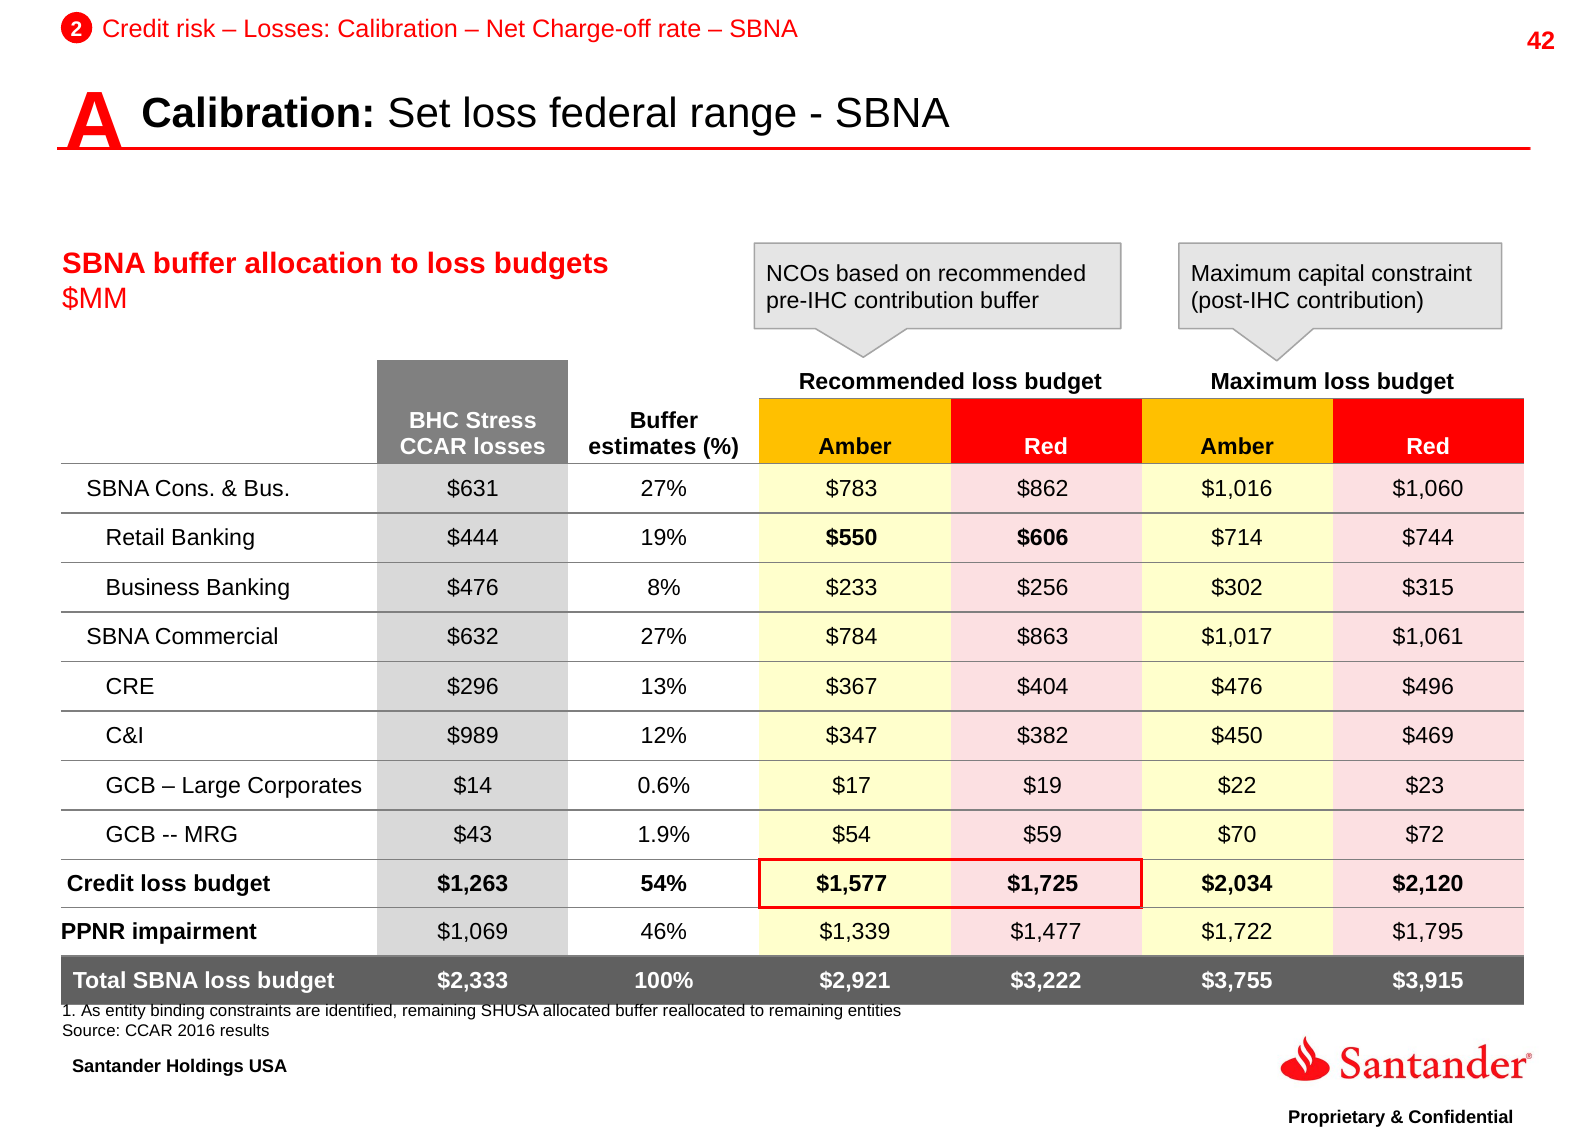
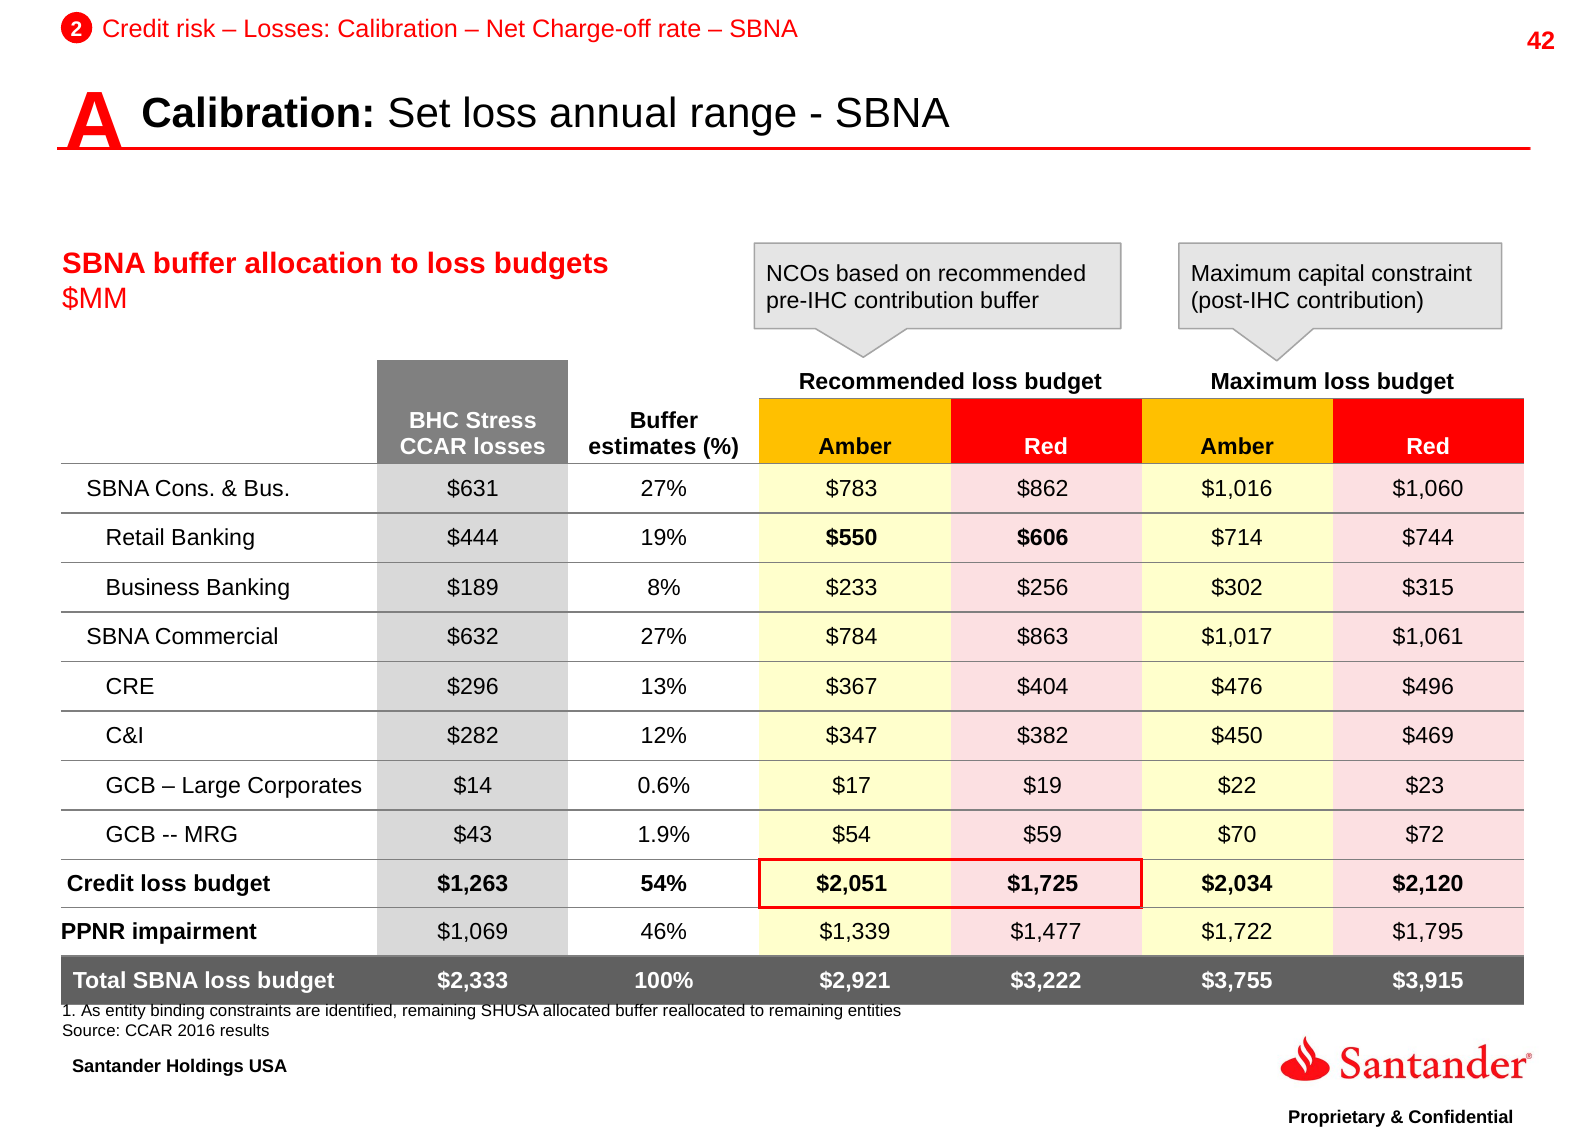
federal: federal -> annual
Banking $476: $476 -> $189
$989: $989 -> $282
$1,577: $1,577 -> $2,051
